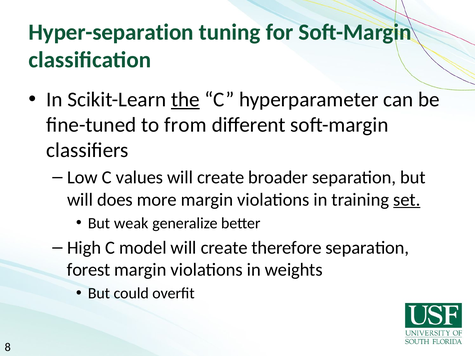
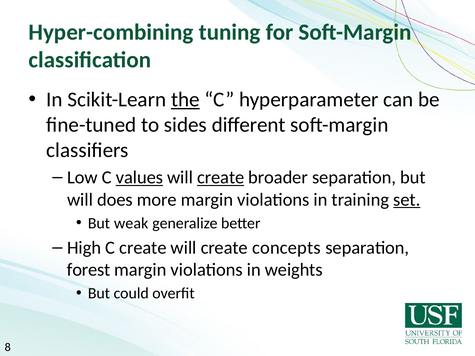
Hyper-separation: Hyper-separation -> Hyper-combining
from: from -> sides
values underline: none -> present
create at (221, 178) underline: none -> present
C model: model -> create
therefore: therefore -> concepts
